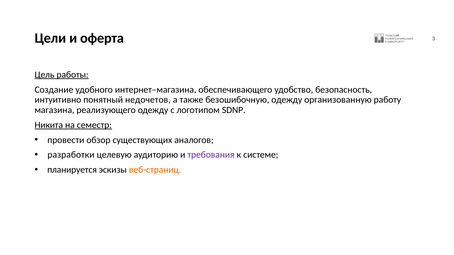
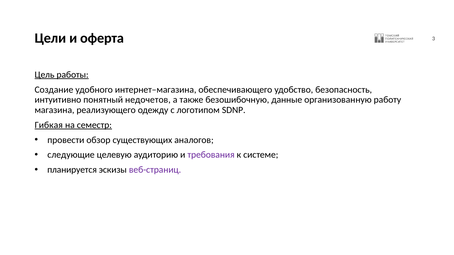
безошибочную одежду: одежду -> данные
Никита: Никита -> Гибкая
разработки: разработки -> следующие
веб-страниц colour: orange -> purple
